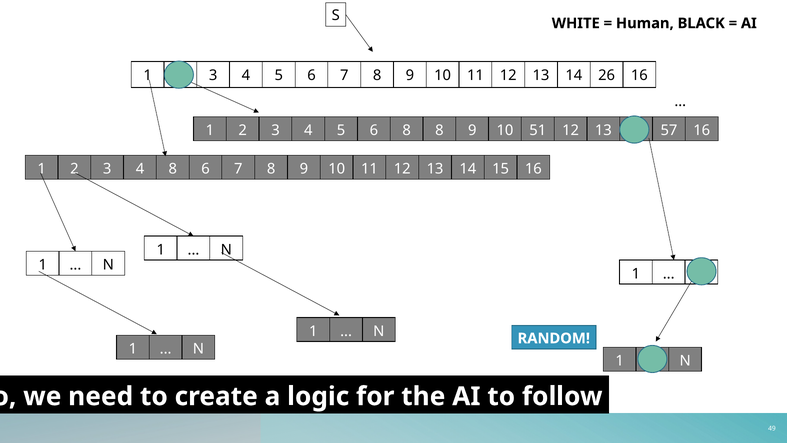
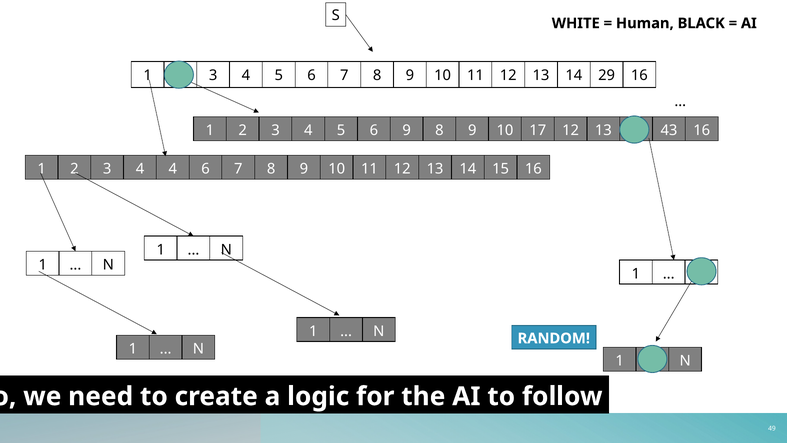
26: 26 -> 29
6 8: 8 -> 9
51: 51 -> 17
57: 57 -> 43
4 8: 8 -> 4
